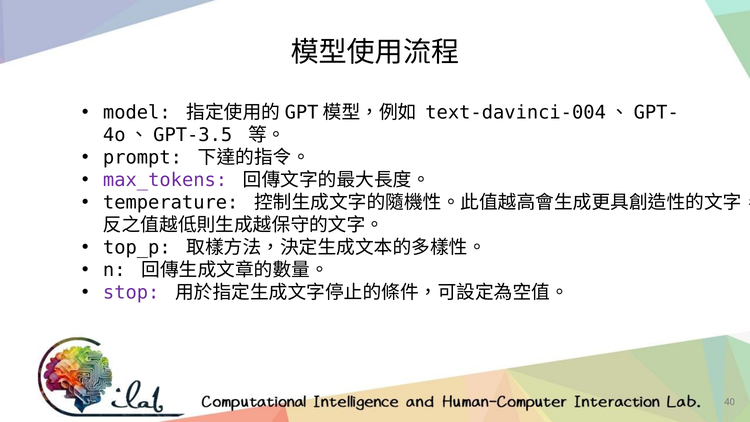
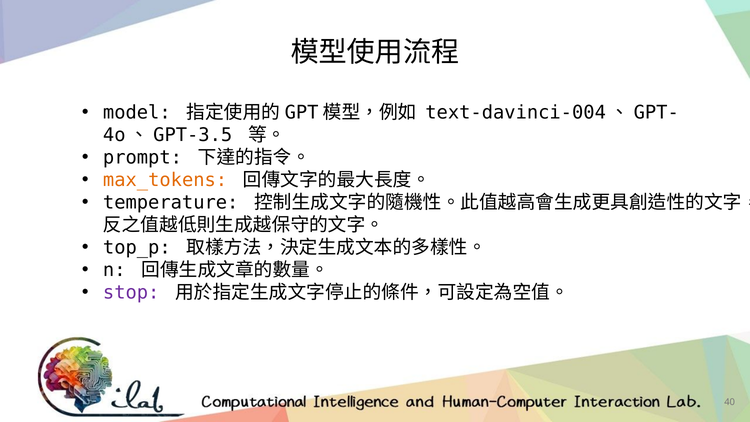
max_tokens colour: purple -> orange
